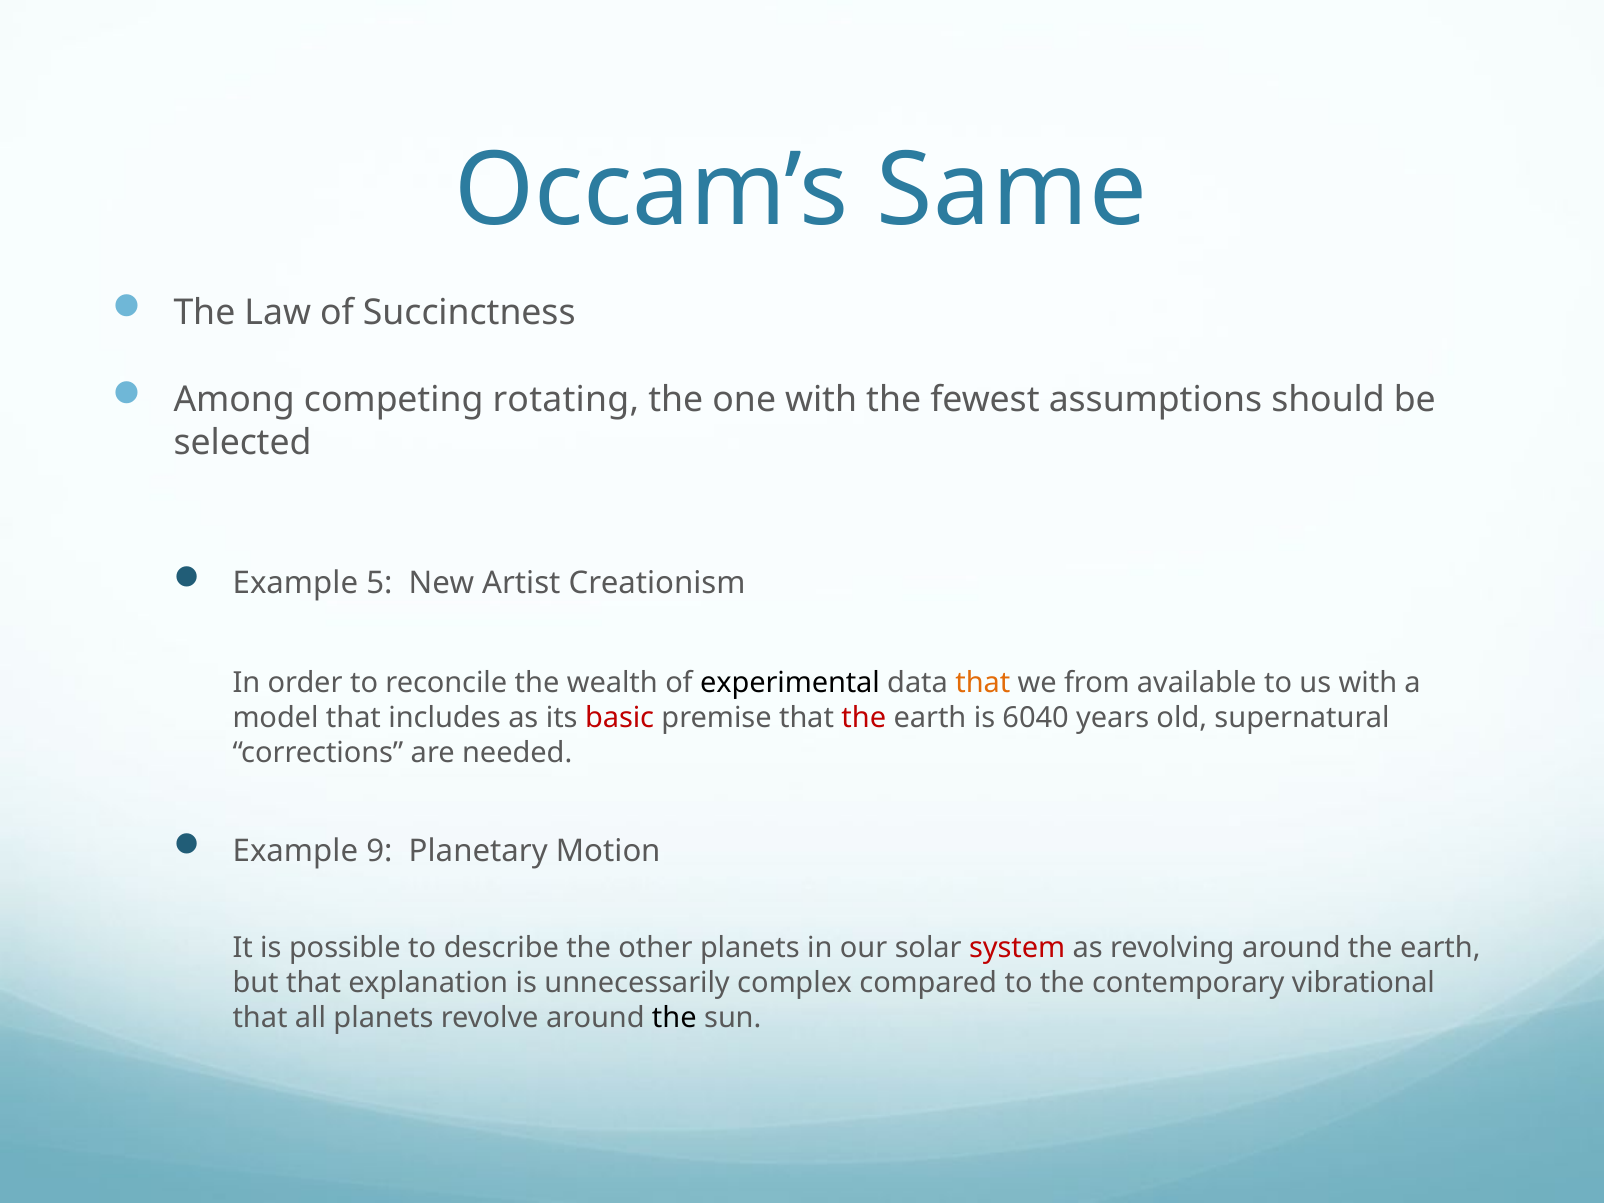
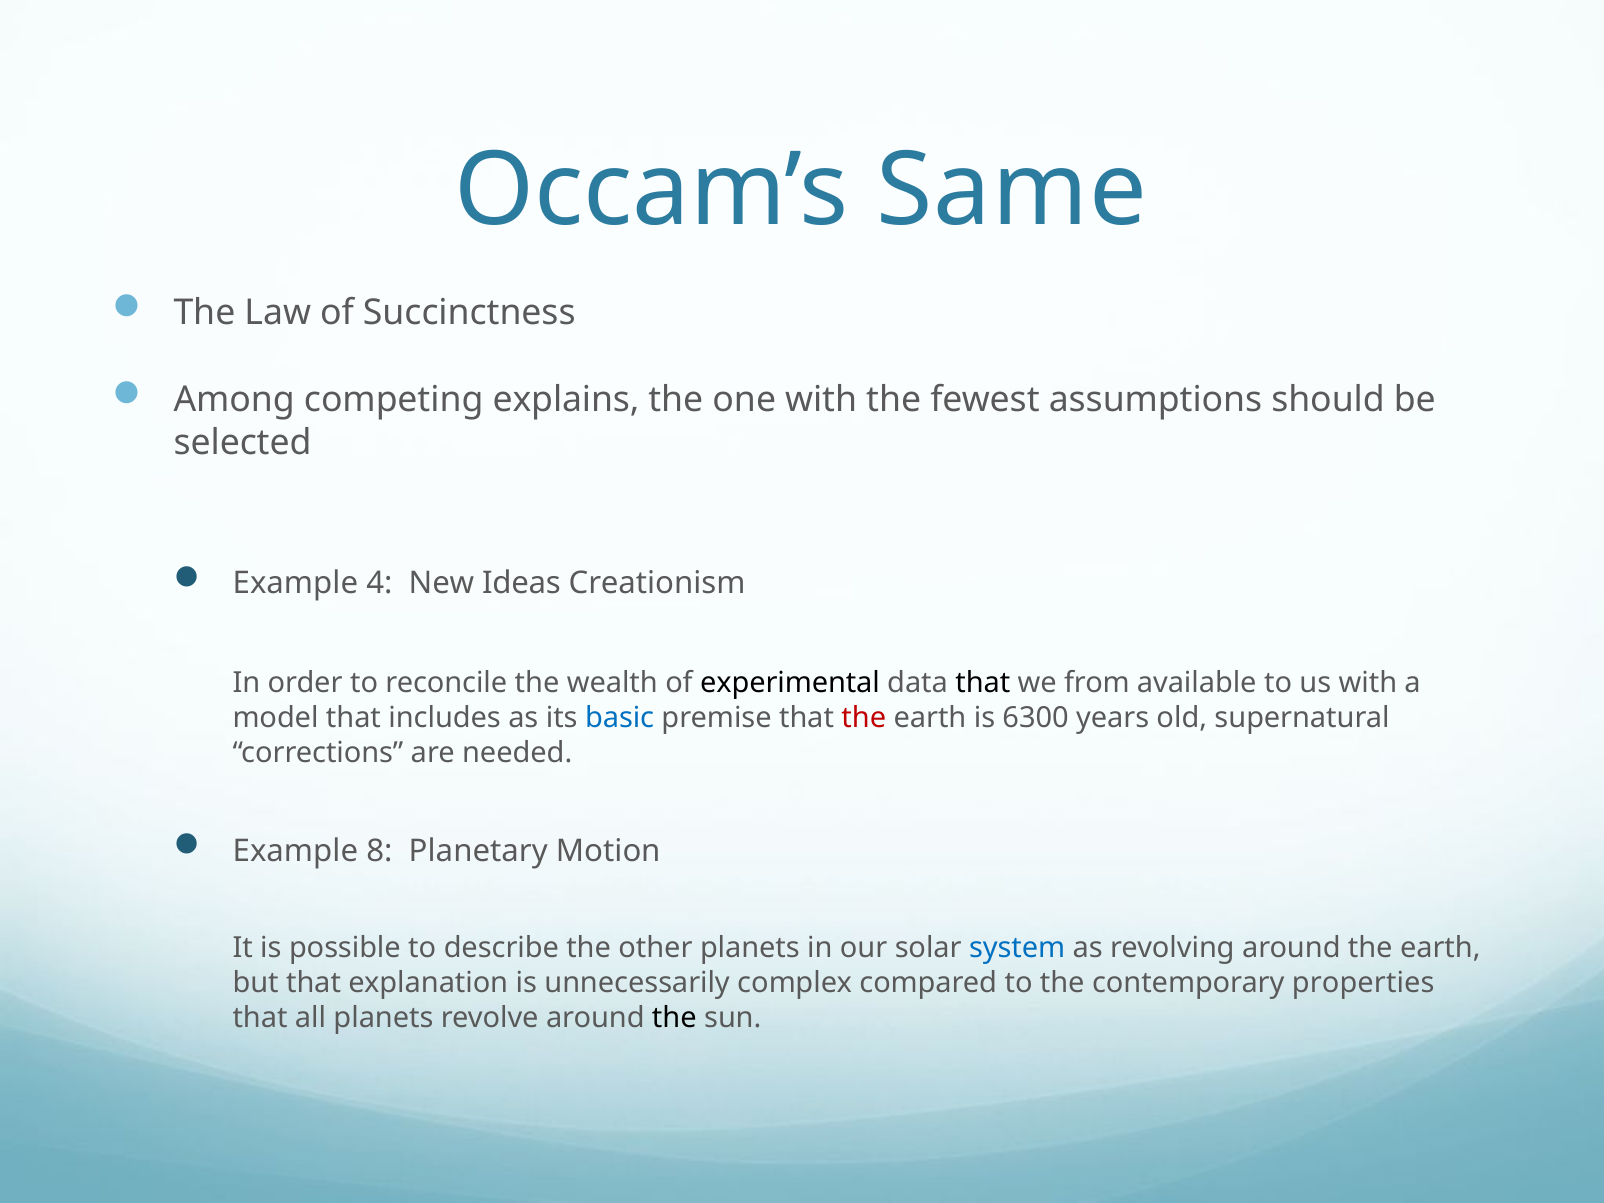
rotating: rotating -> explains
5: 5 -> 4
Artist: Artist -> Ideas
that at (983, 683) colour: orange -> black
basic colour: red -> blue
6040: 6040 -> 6300
9: 9 -> 8
system colour: red -> blue
vibrational: vibrational -> properties
